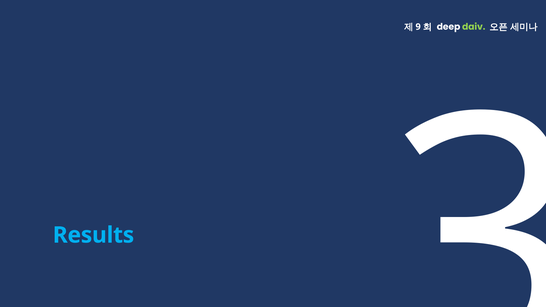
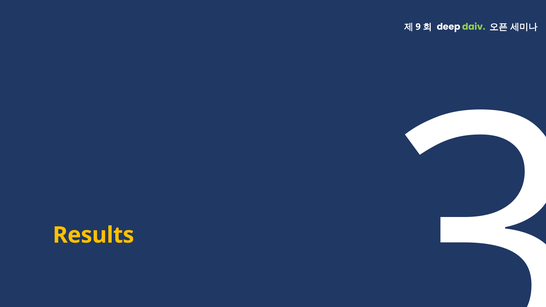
Results colour: light blue -> yellow
